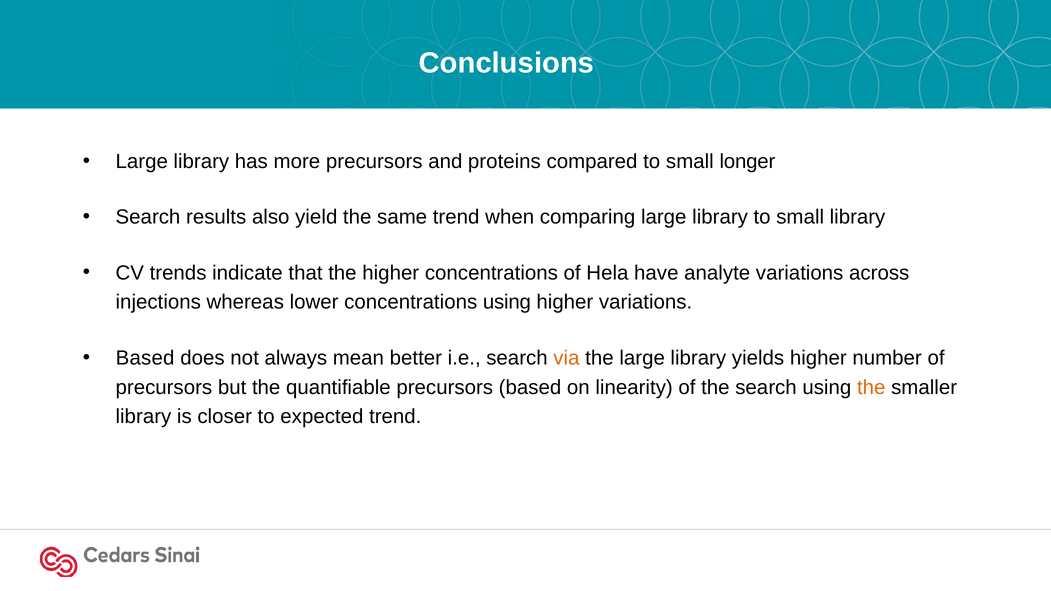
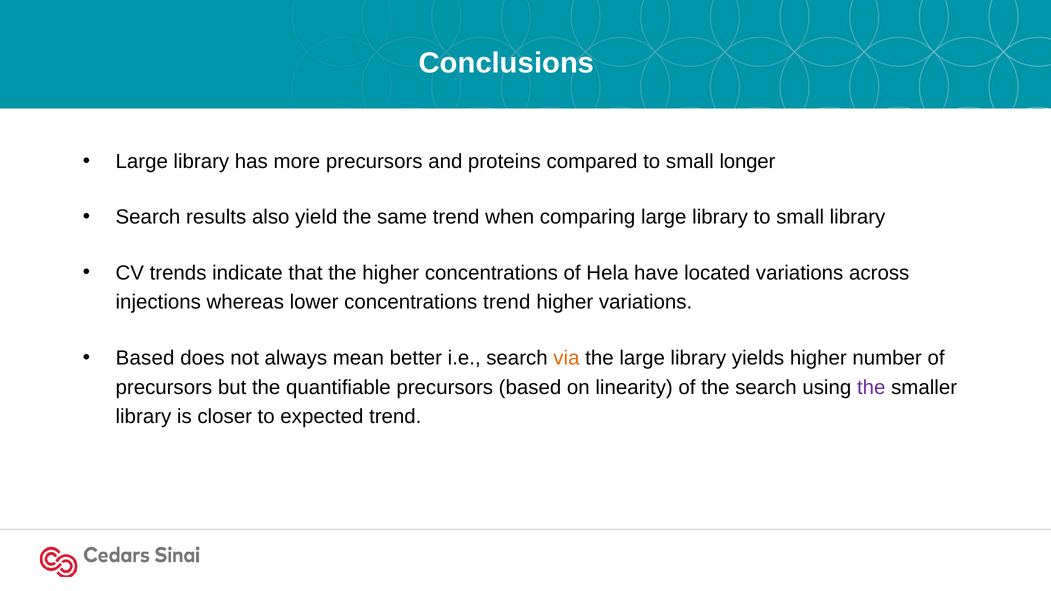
analyte: analyte -> located
concentrations using: using -> trend
the at (871, 387) colour: orange -> purple
